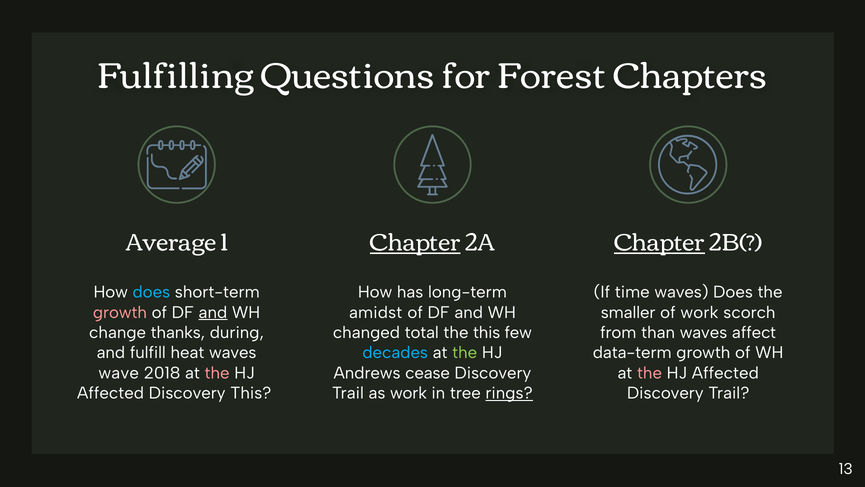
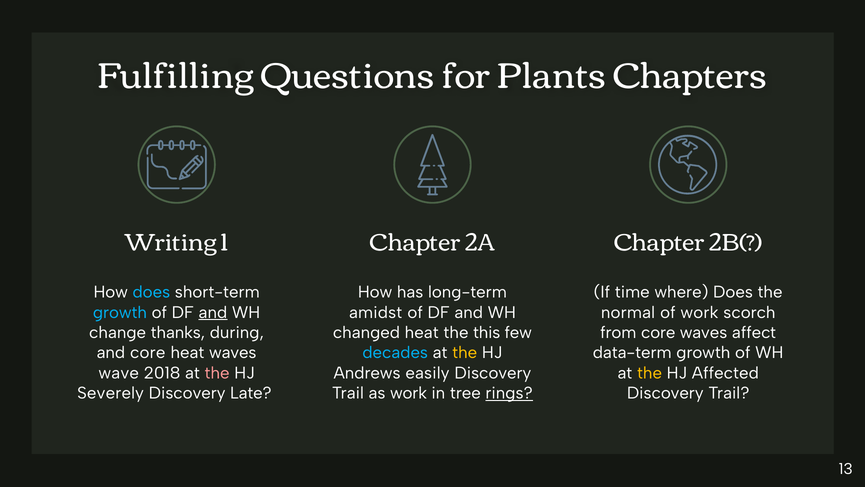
Forest: Forest -> Plants
Average: Average -> Writing
Chapter at (415, 243) underline: present -> none
Chapter at (659, 243) underline: present -> none
time waves: waves -> where
growth at (120, 312) colour: pink -> light blue
smaller: smaller -> normal
changed total: total -> heat
from than: than -> core
and fulfill: fulfill -> core
the at (465, 353) colour: light green -> yellow
cease: cease -> easily
the at (650, 373) colour: pink -> yellow
Affected at (111, 393): Affected -> Severely
Discovery This: This -> Late
